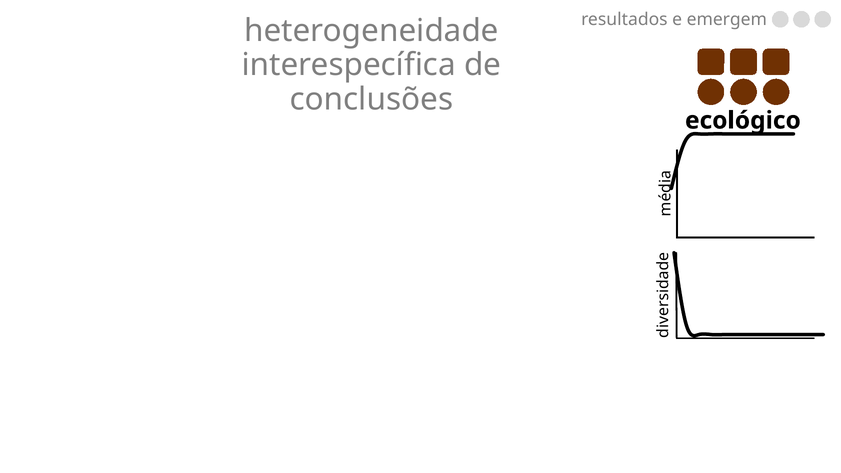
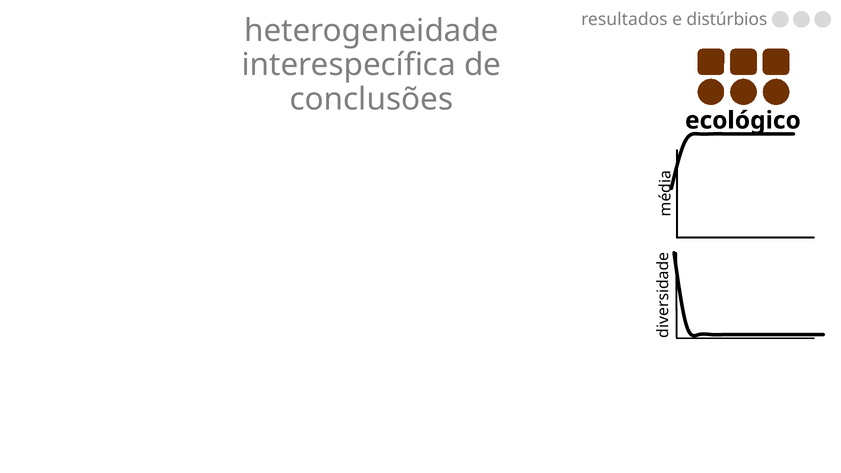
emergem: emergem -> distúrbios
